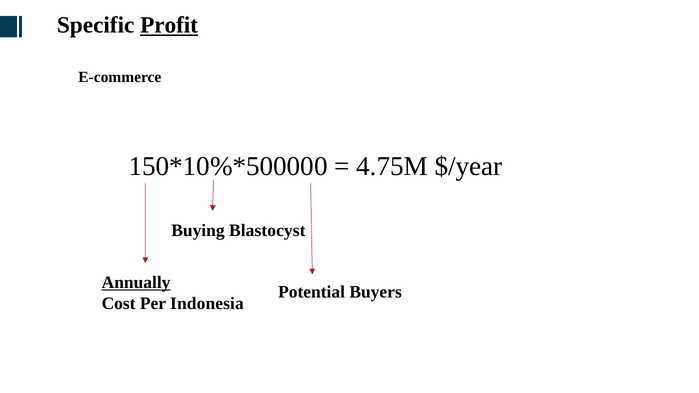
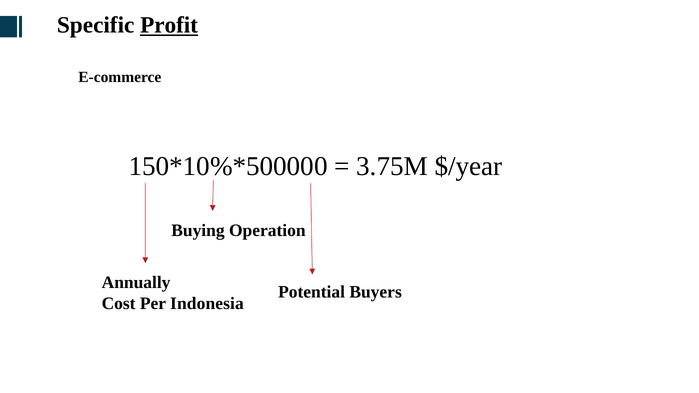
4.75M: 4.75M -> 3.75M
Blastocyst: Blastocyst -> Operation
Annually underline: present -> none
